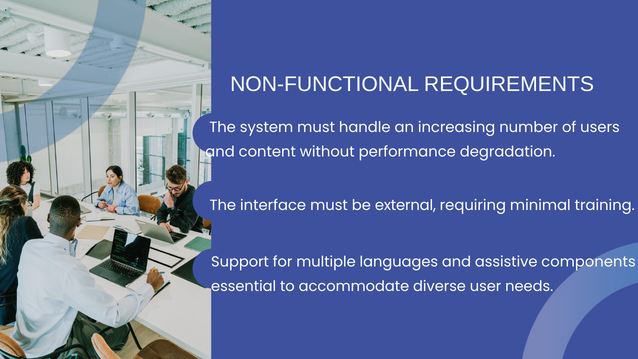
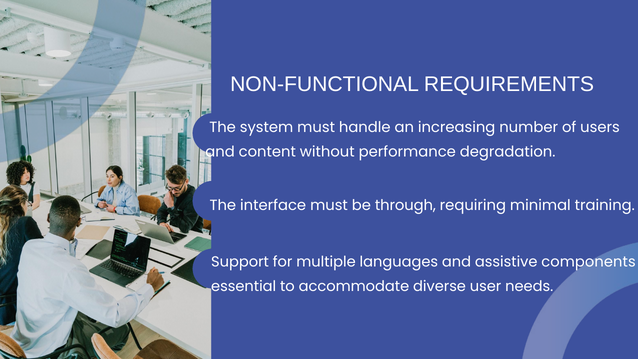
external: external -> through
